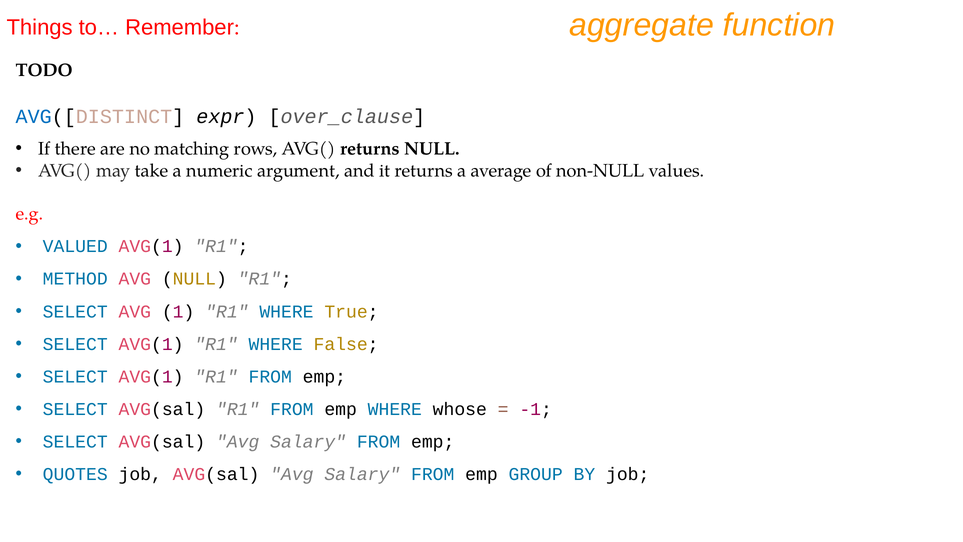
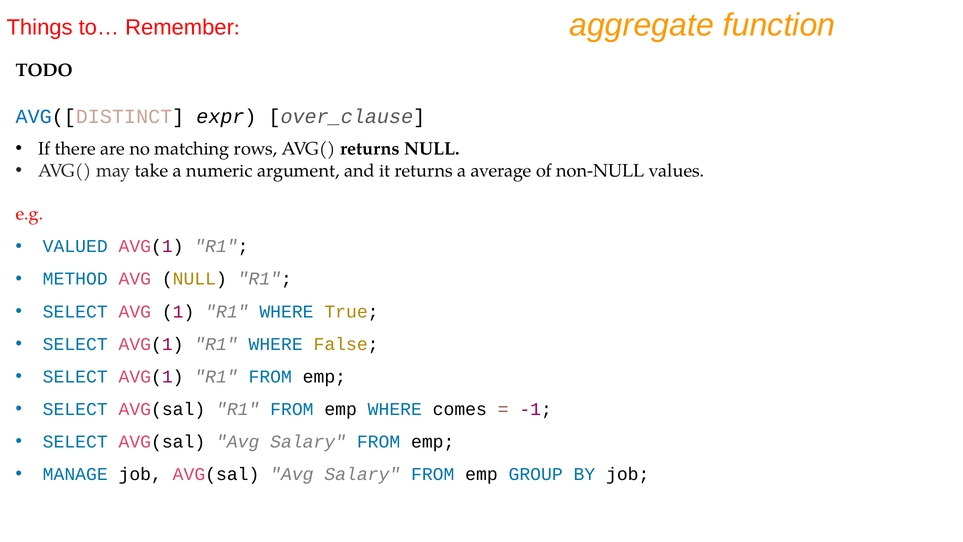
whose: whose -> comes
QUOTES: QUOTES -> MANAGE
